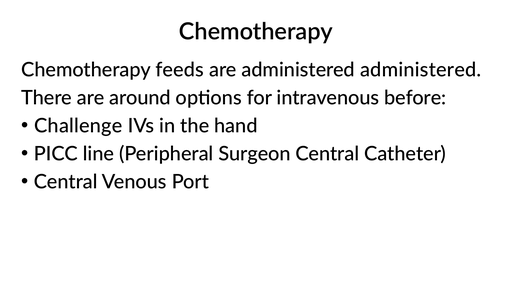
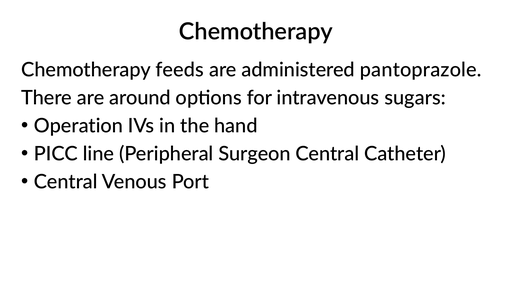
administered administered: administered -> pantoprazole
before: before -> sugars
Challenge: Challenge -> Operation
